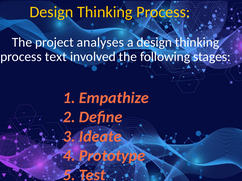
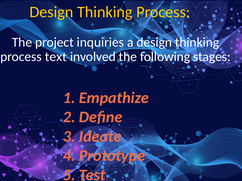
analyses: analyses -> inquiries
